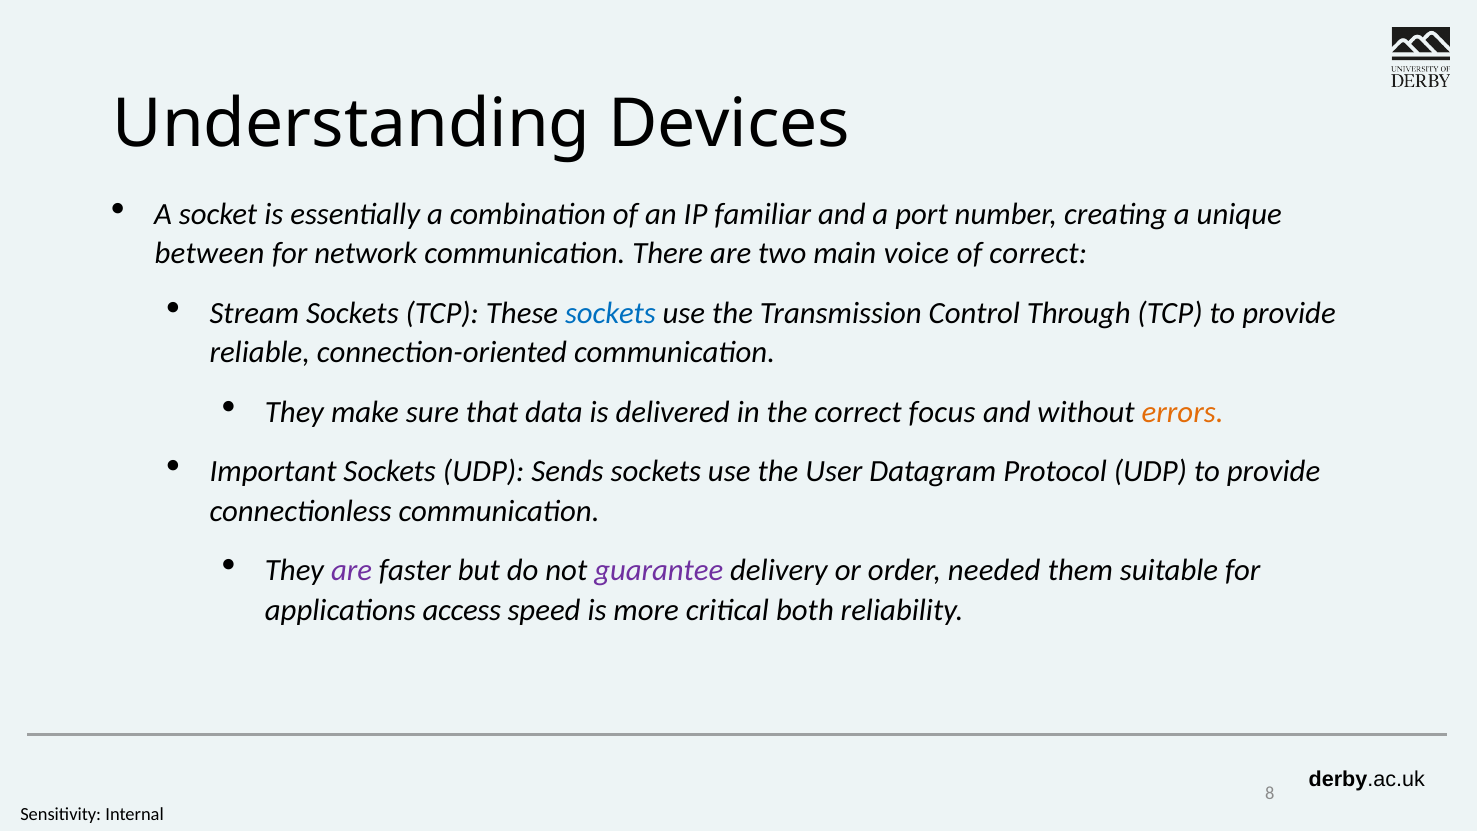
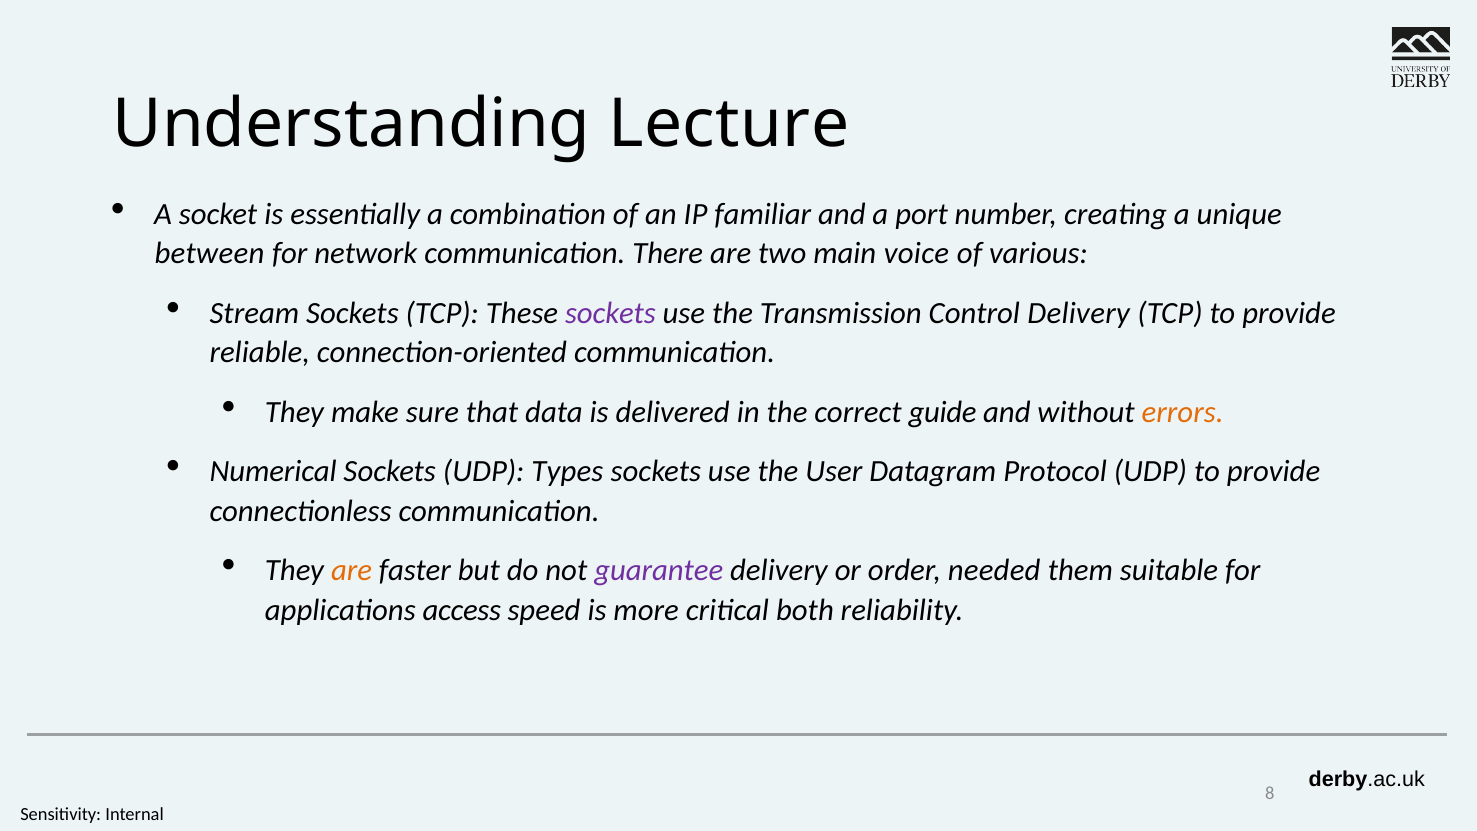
Devices: Devices -> Lecture
of correct: correct -> various
sockets at (610, 313) colour: blue -> purple
Control Through: Through -> Delivery
focus: focus -> guide
Important: Important -> Numerical
Sends: Sends -> Types
are at (352, 571) colour: purple -> orange
